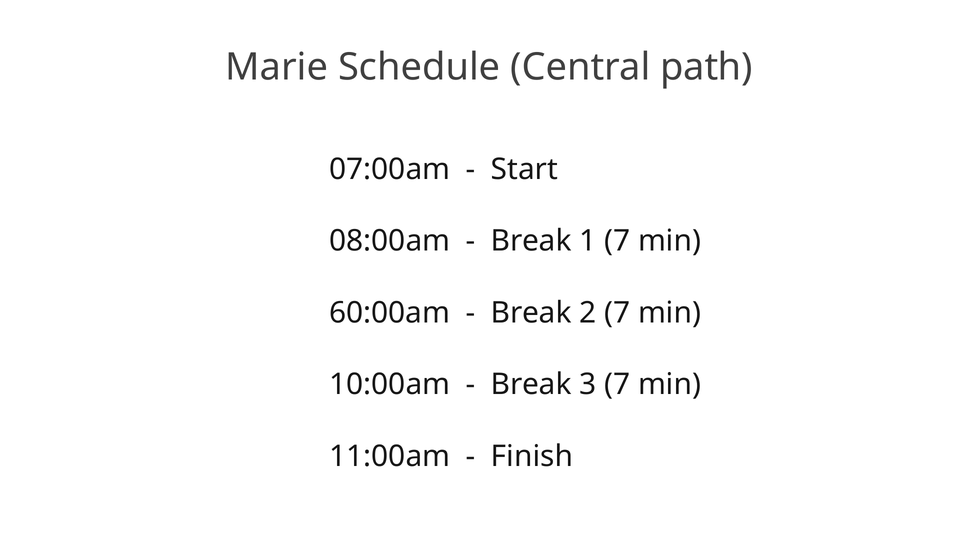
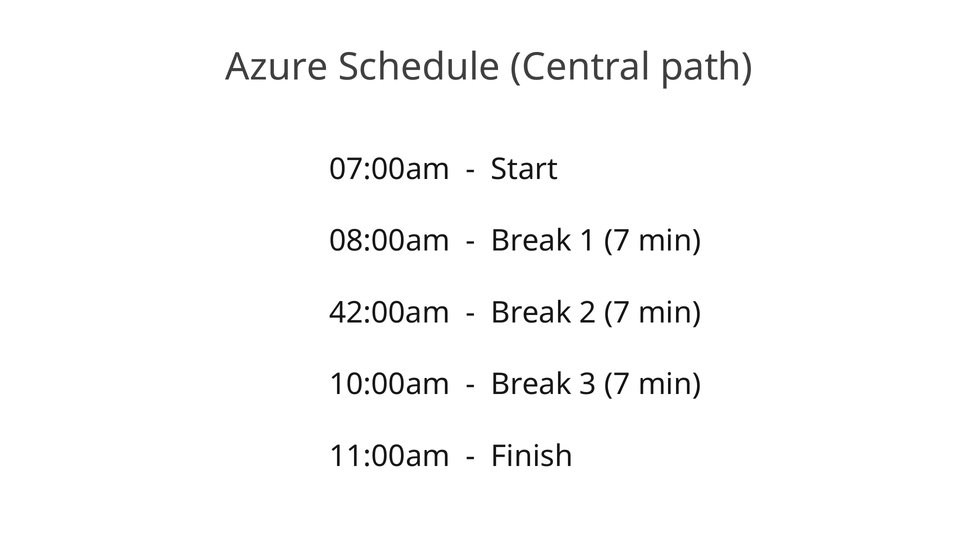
Marie: Marie -> Azure
60:00am: 60:00am -> 42:00am
